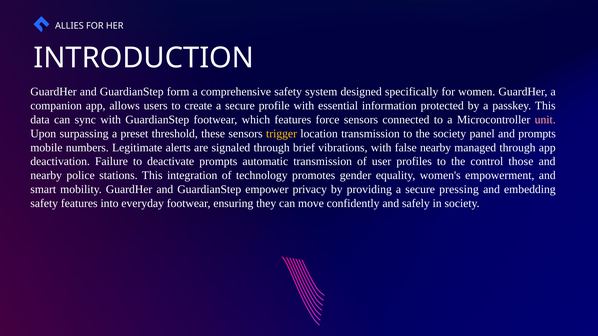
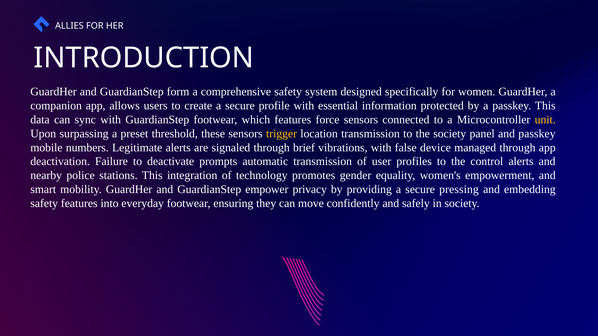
unit colour: pink -> yellow
and prompts: prompts -> passkey
false nearby: nearby -> device
control those: those -> alerts
